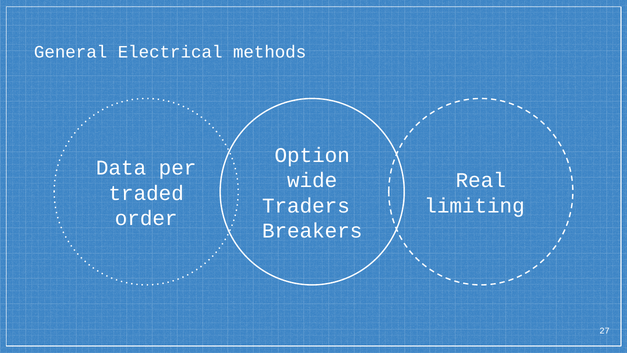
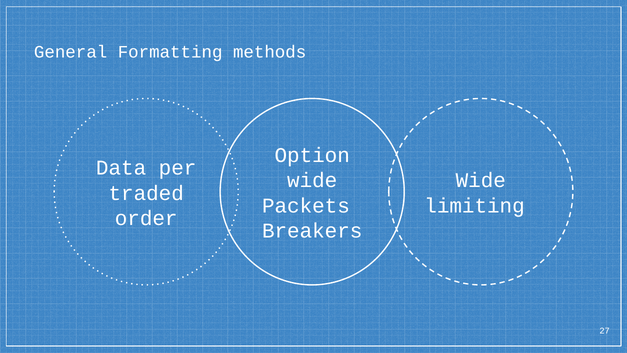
Electrical: Electrical -> Formatting
Real at (481, 180): Real -> Wide
Traders: Traders -> Packets
